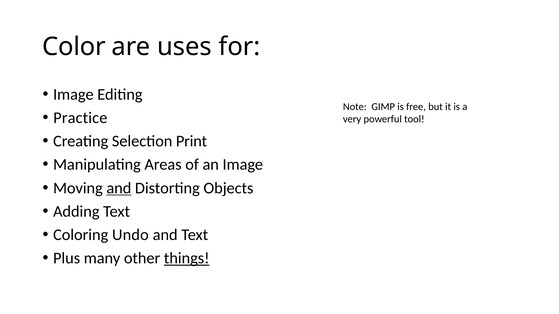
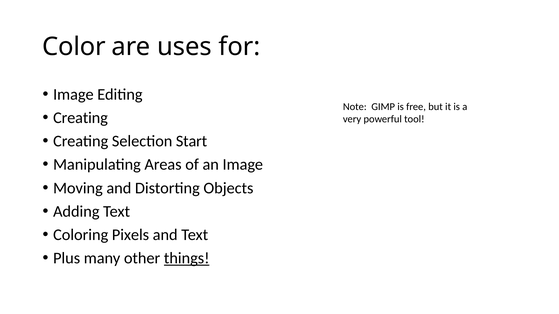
Practice at (80, 118): Practice -> Creating
Print: Print -> Start
and at (119, 188) underline: present -> none
Undo: Undo -> Pixels
